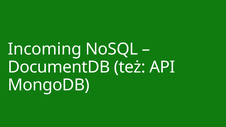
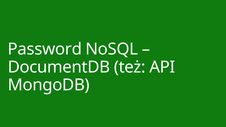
Incoming: Incoming -> Password
